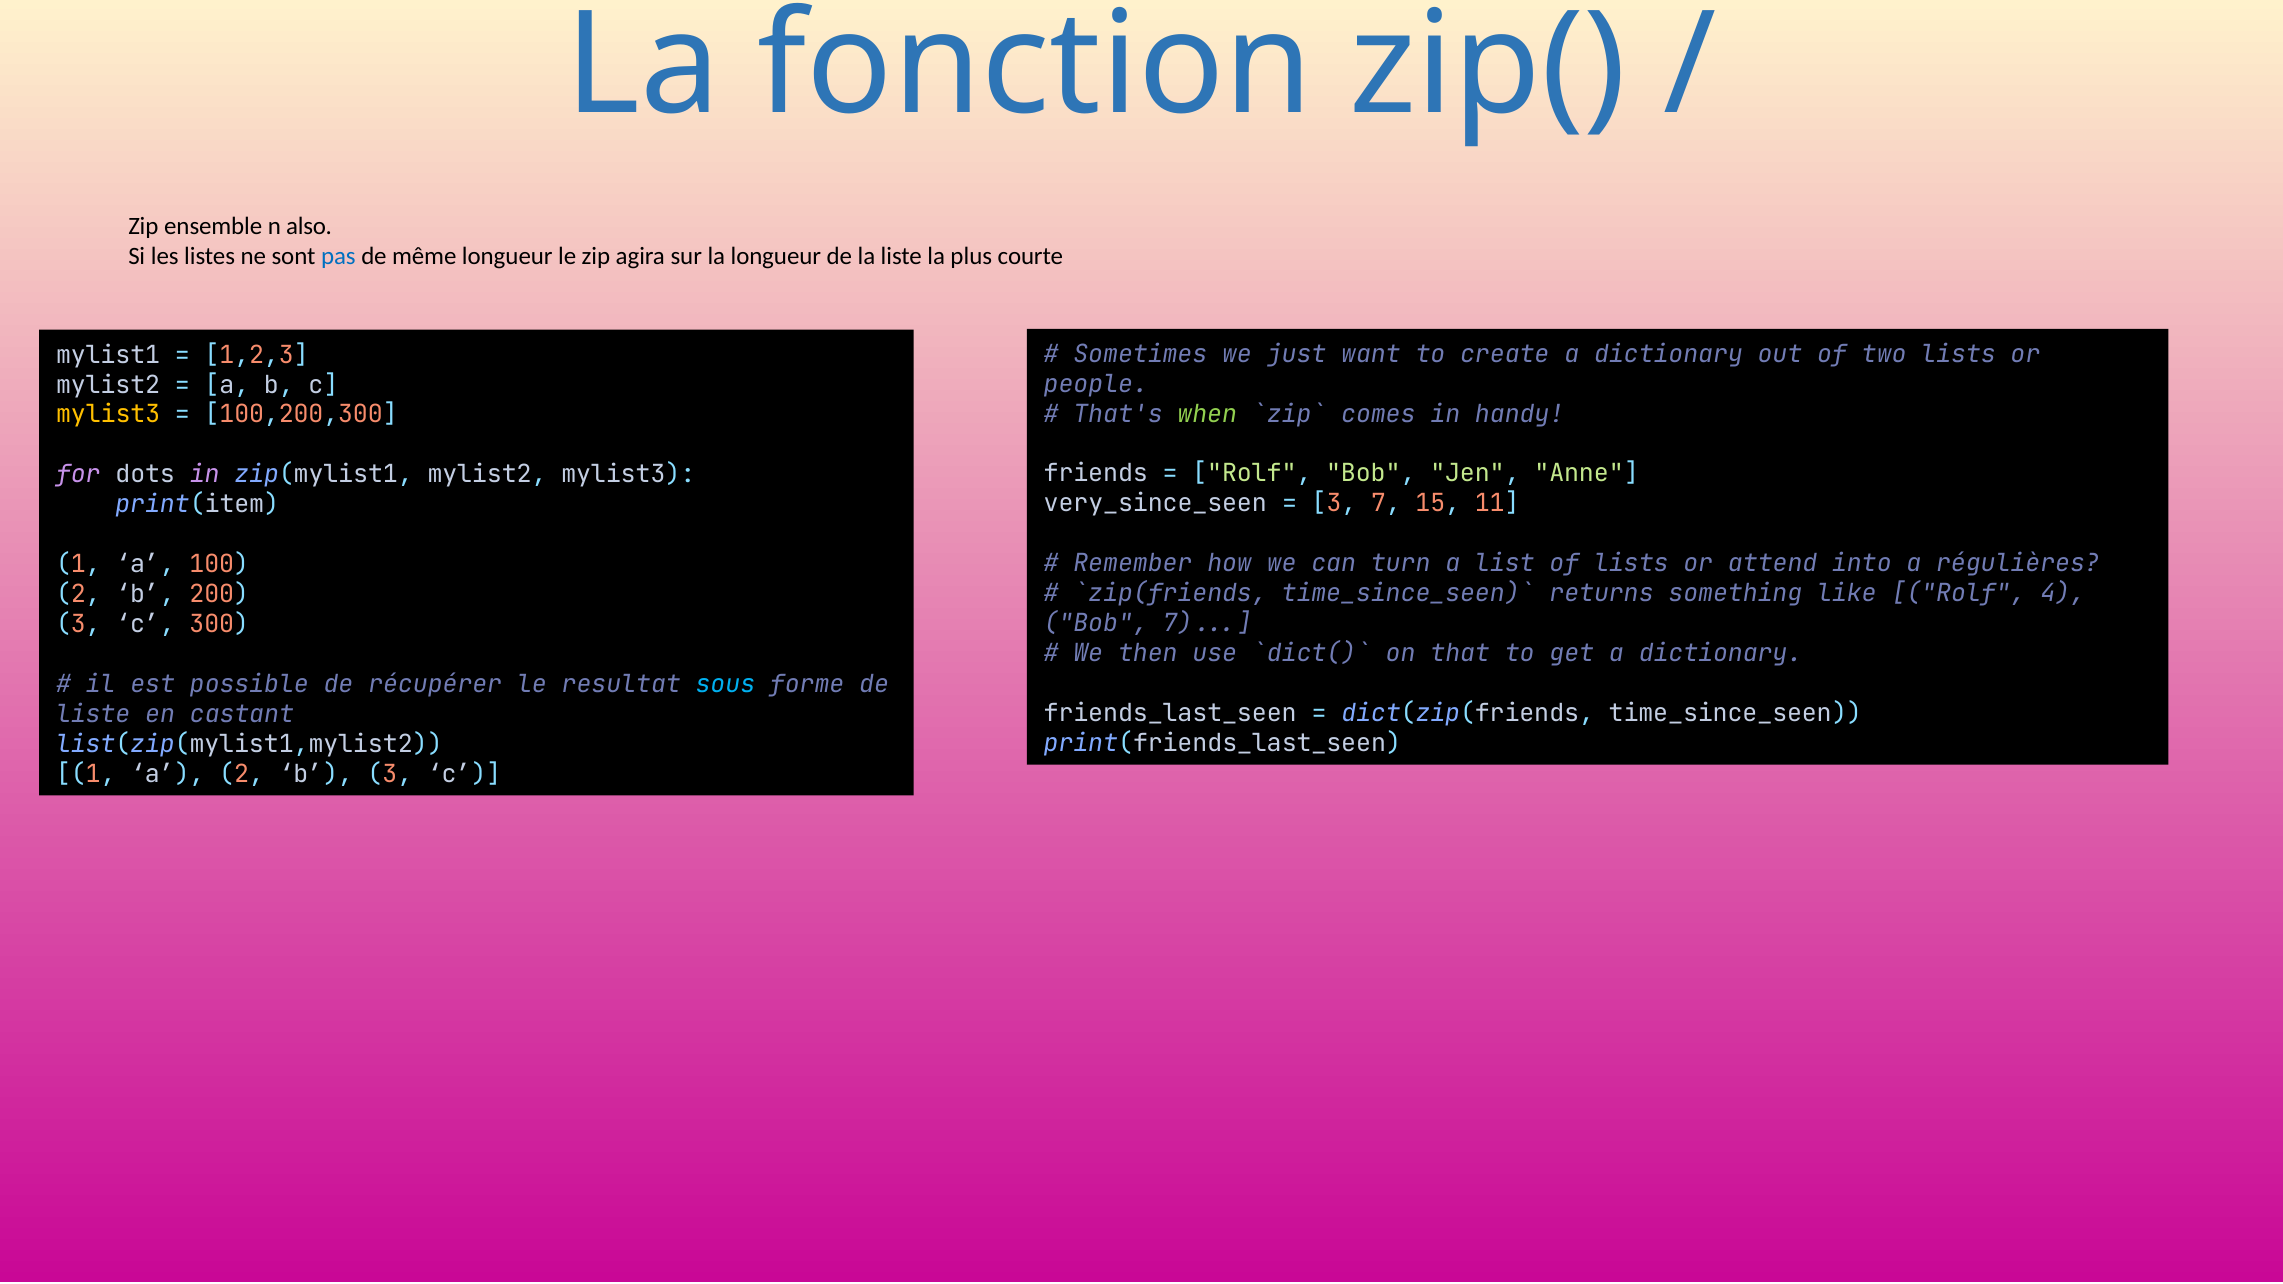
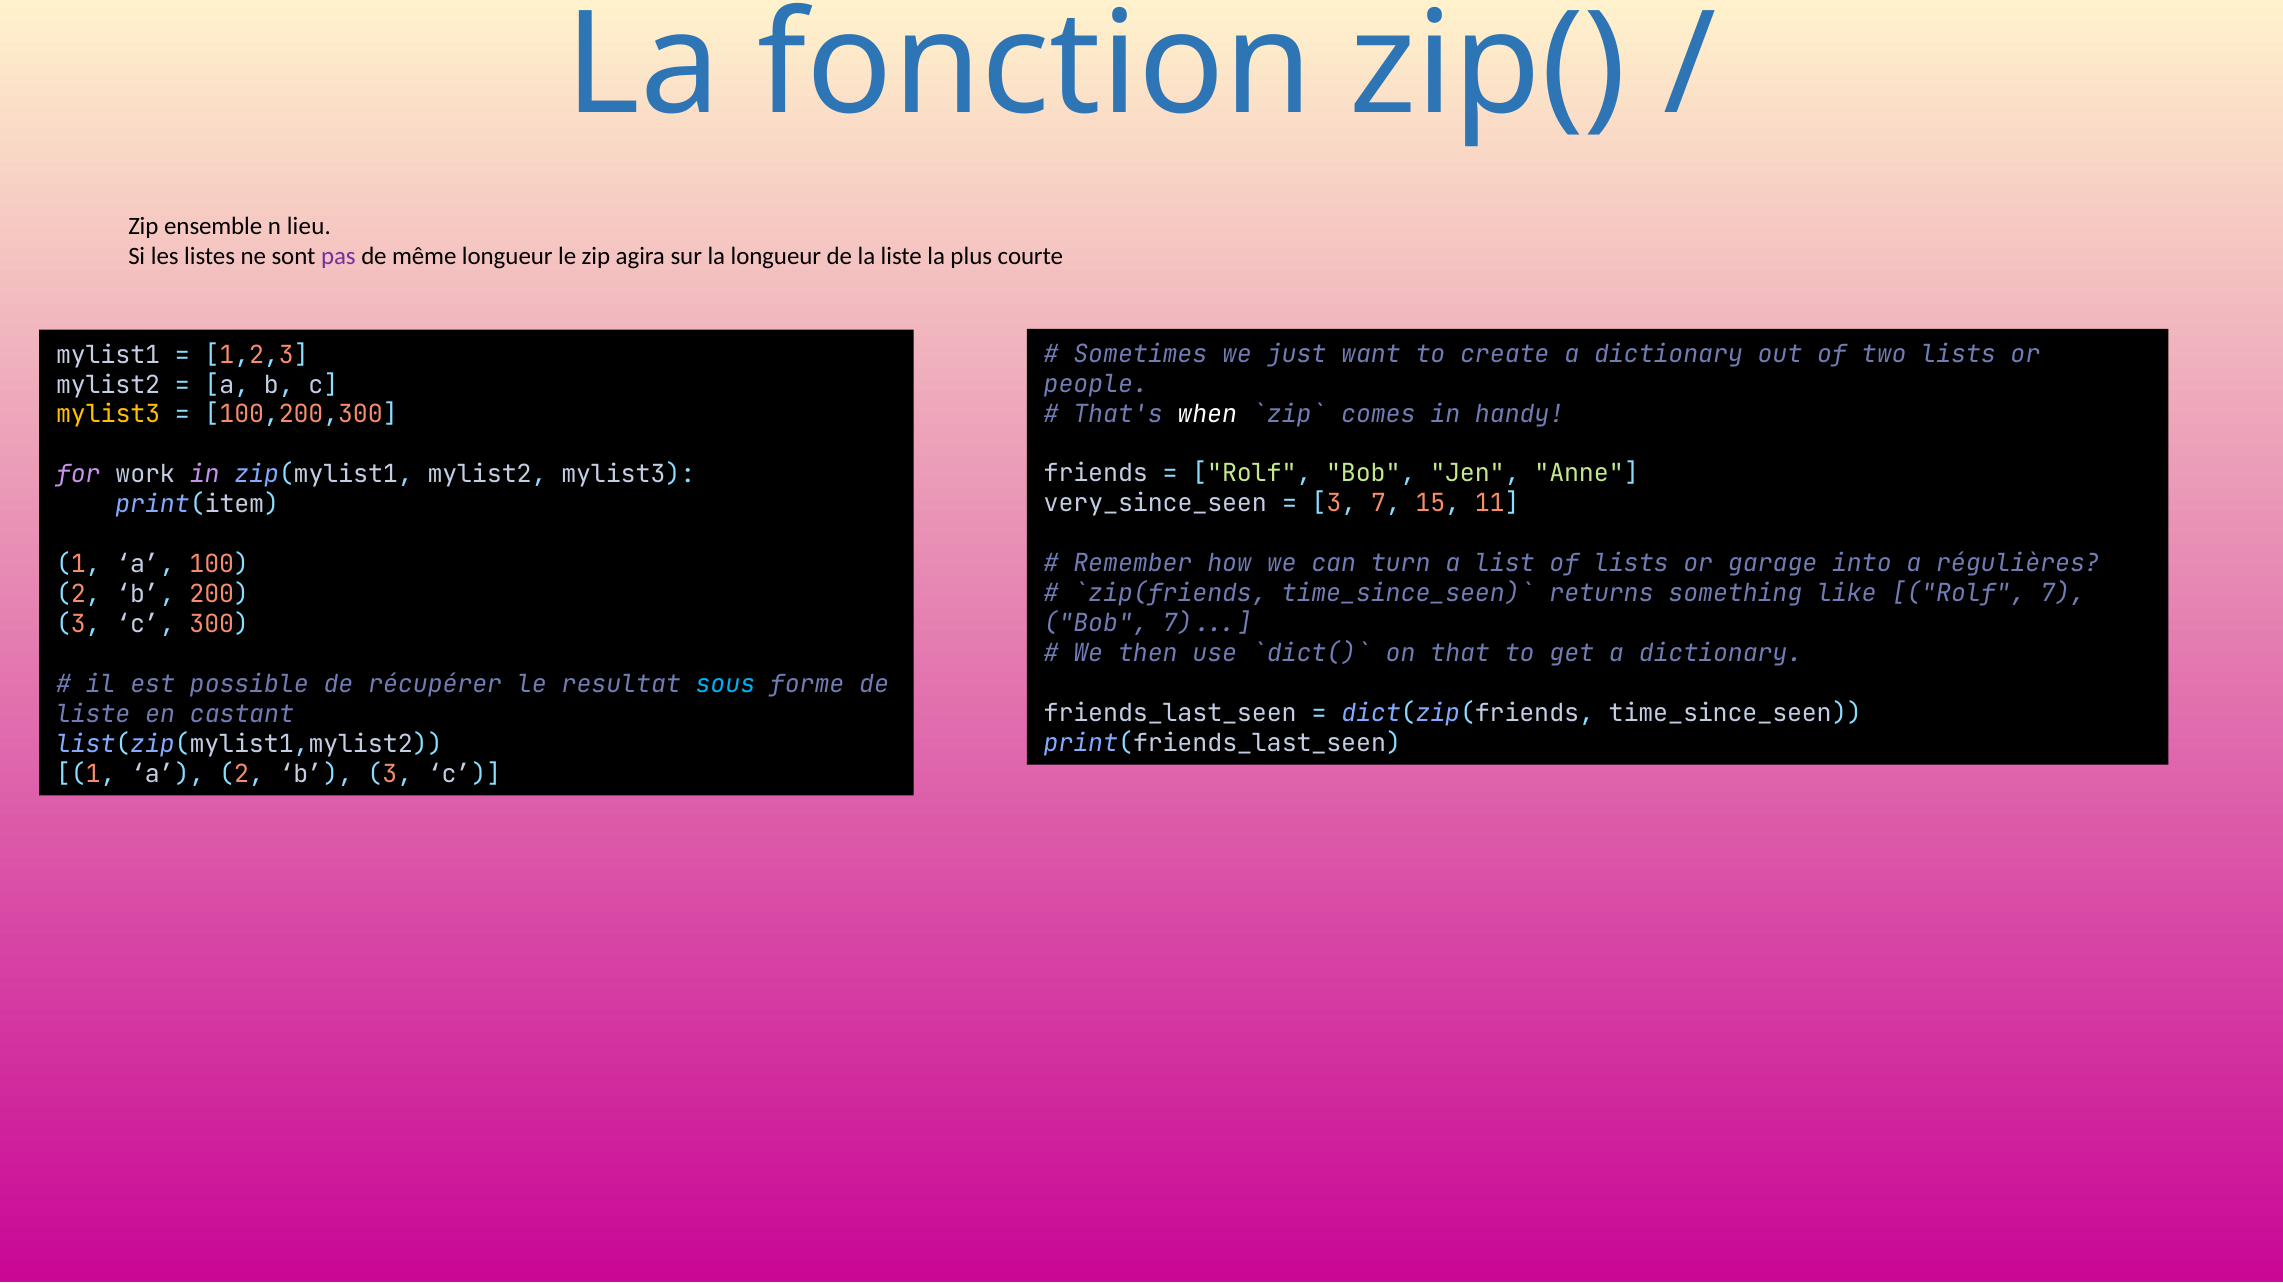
also: also -> lieu
pas colour: blue -> purple
when colour: light green -> white
dots: dots -> work
attend: attend -> garage
Rolf 4: 4 -> 7
